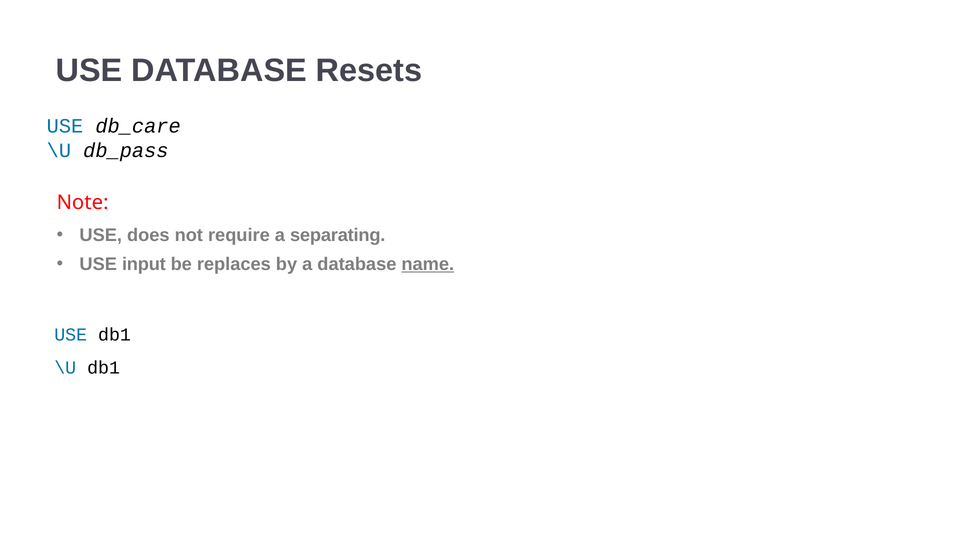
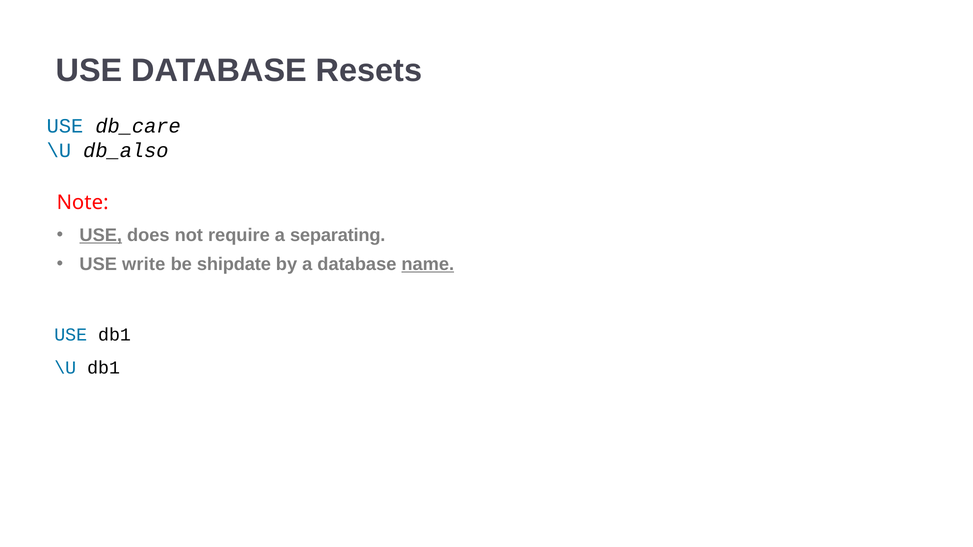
db_pass: db_pass -> db_also
USE at (101, 235) underline: none -> present
input: input -> write
replaces: replaces -> shipdate
